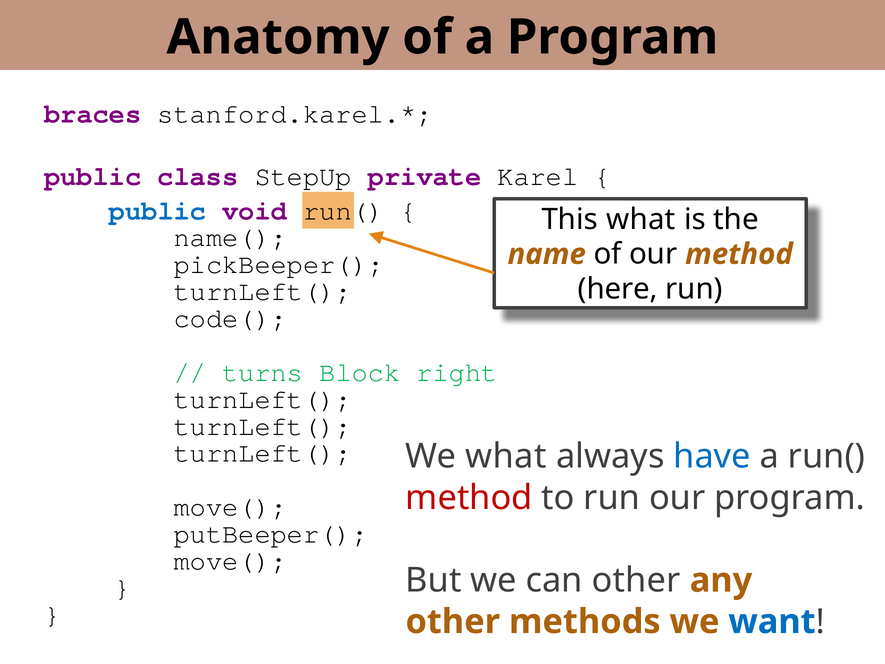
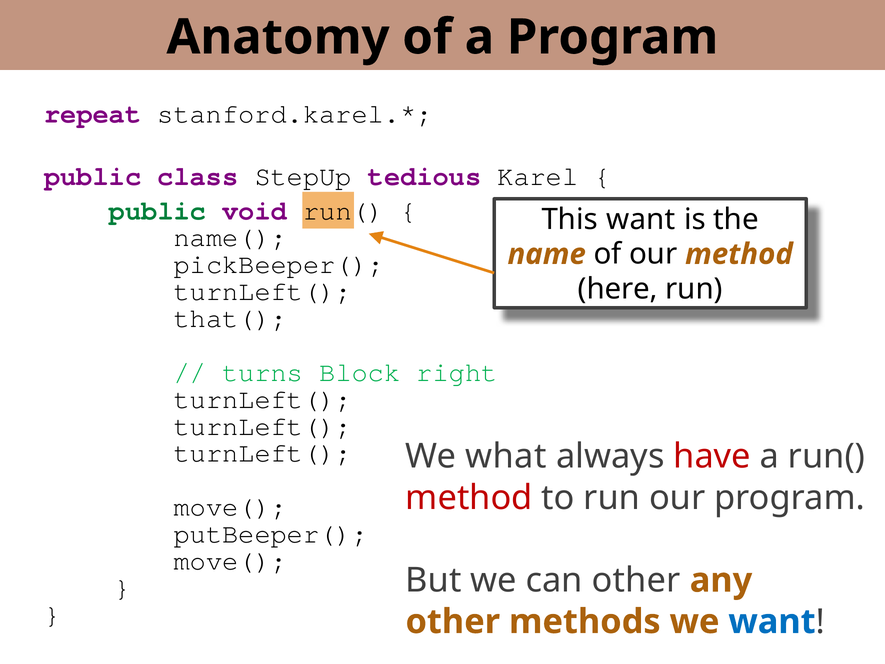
braces: braces -> repeat
private: private -> tedious
public at (158, 211) colour: blue -> green
This what: what -> want
code(: code( -> that(
have colour: blue -> red
